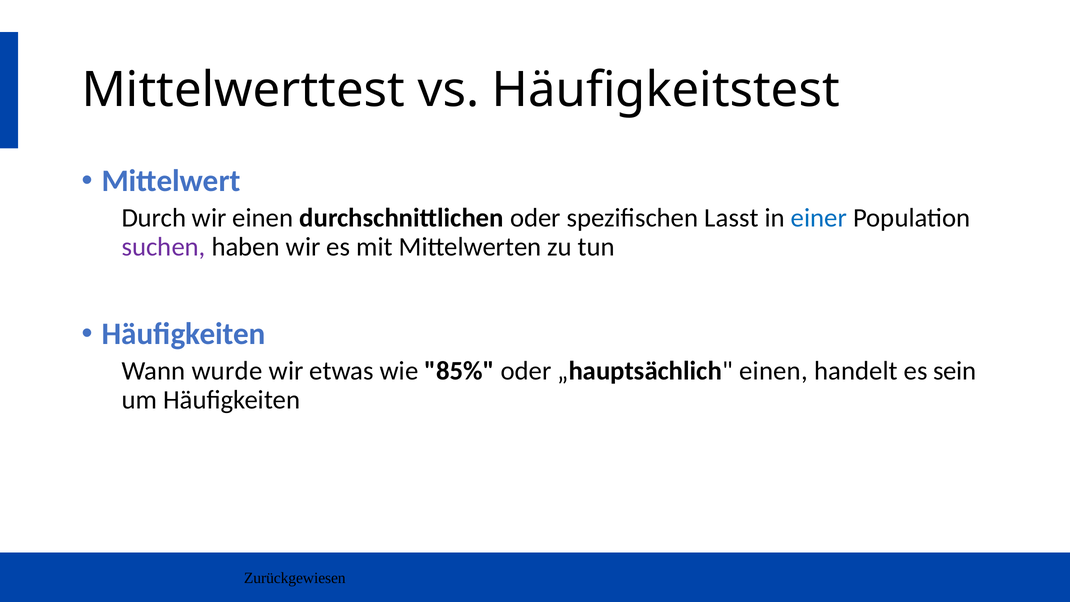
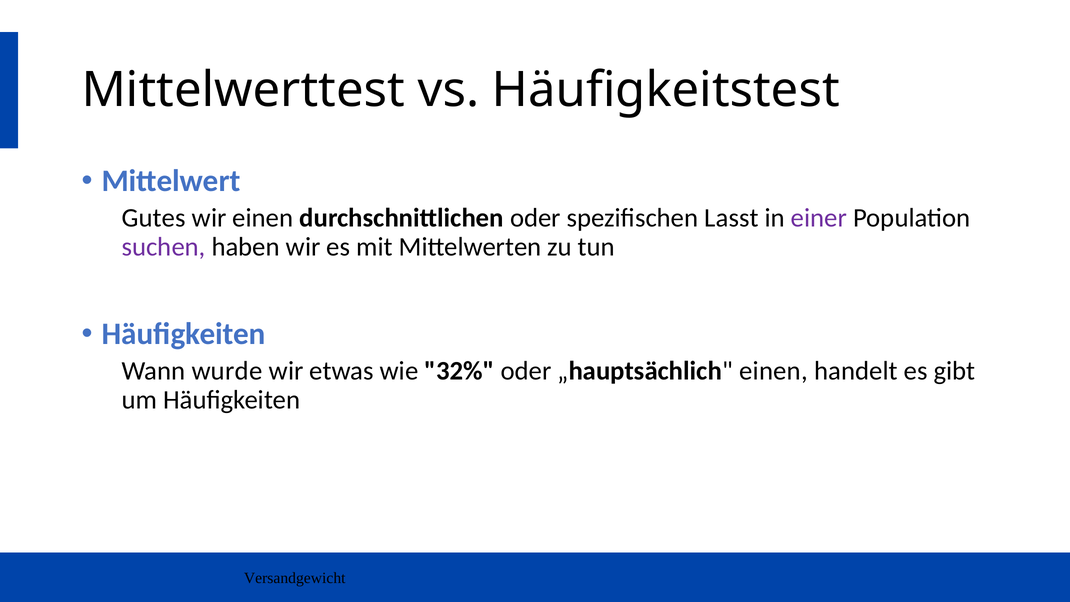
Durch: Durch -> Gutes
einer colour: blue -> purple
85%: 85% -> 32%
sein: sein -> gibt
Zurückgewiesen: Zurückgewiesen -> Versandgewicht
